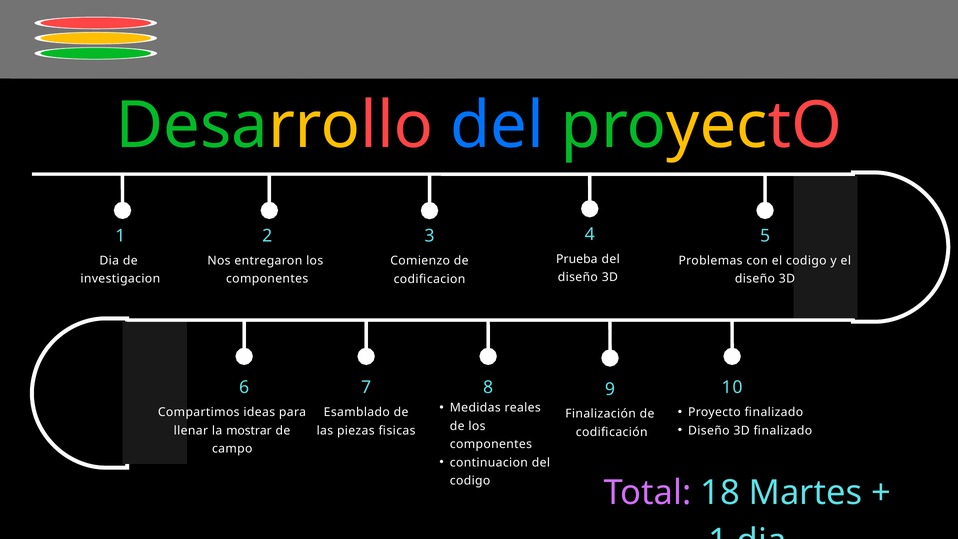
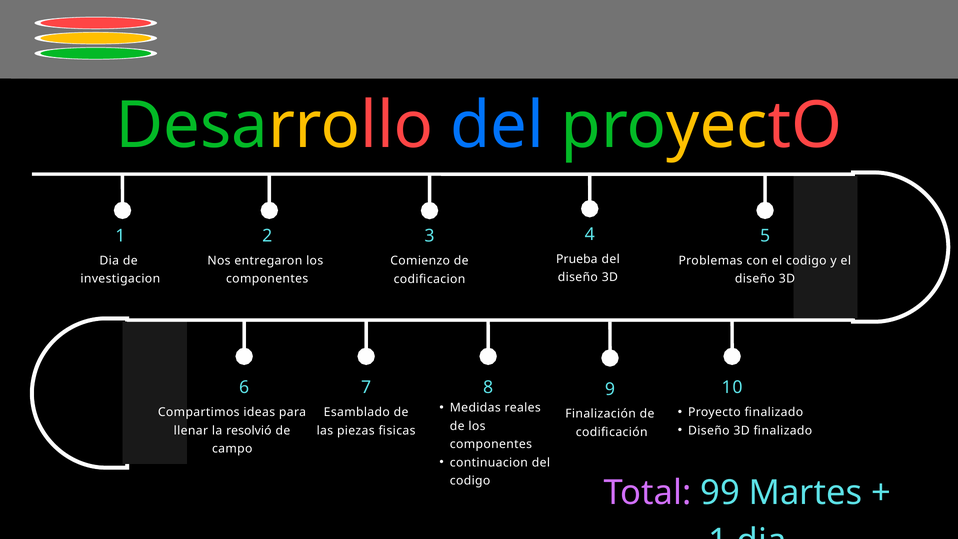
mostrar: mostrar -> resolvió
18: 18 -> 99
